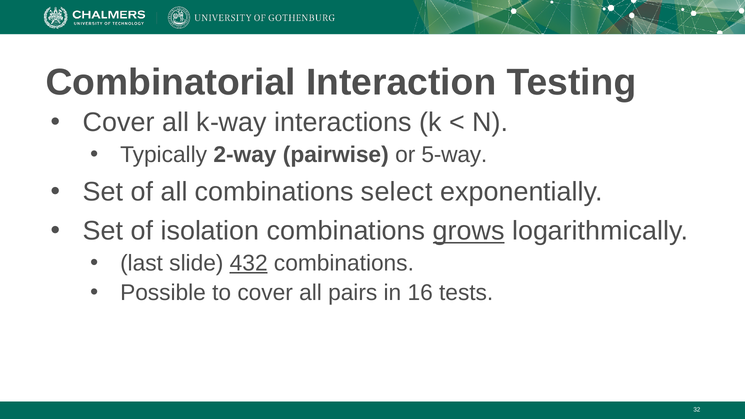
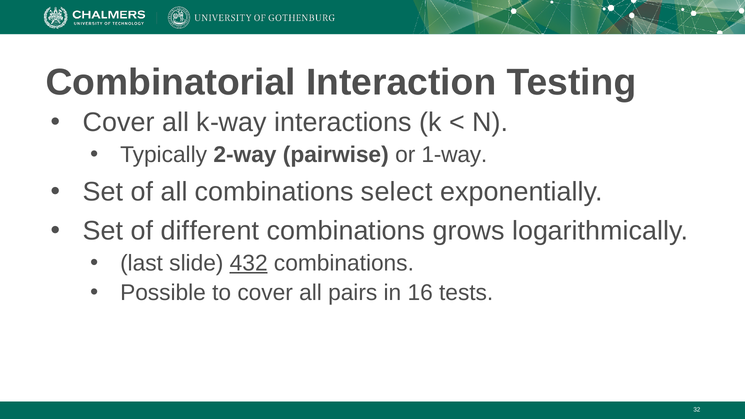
5-way: 5-way -> 1-way
isolation: isolation -> different
grows underline: present -> none
